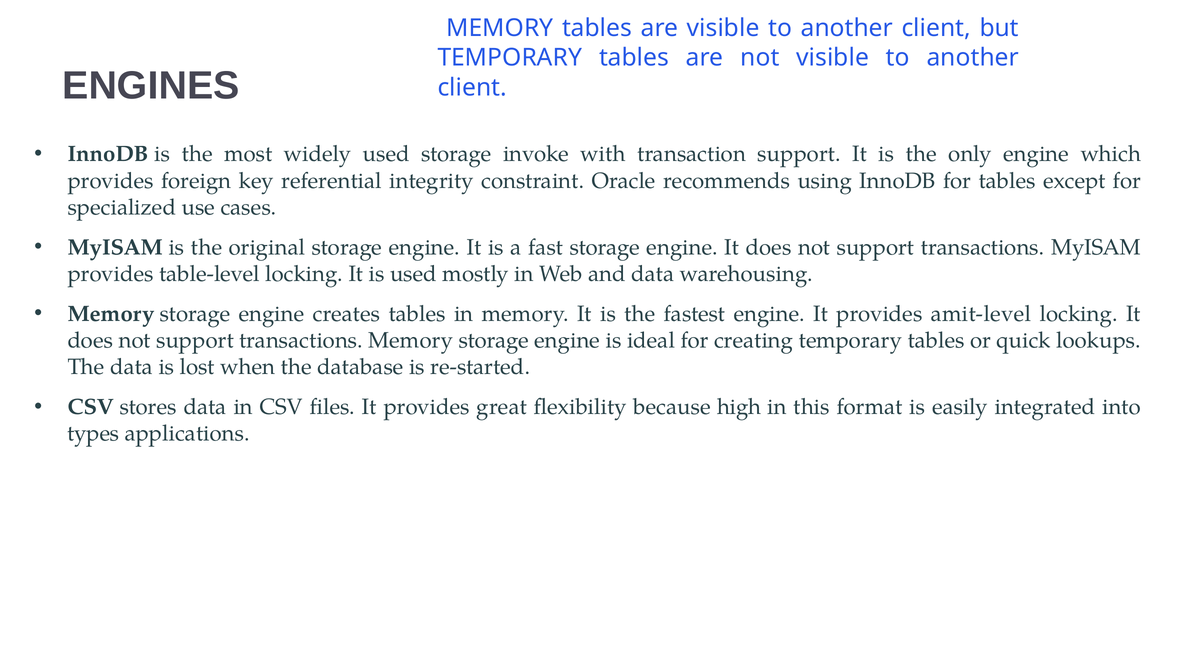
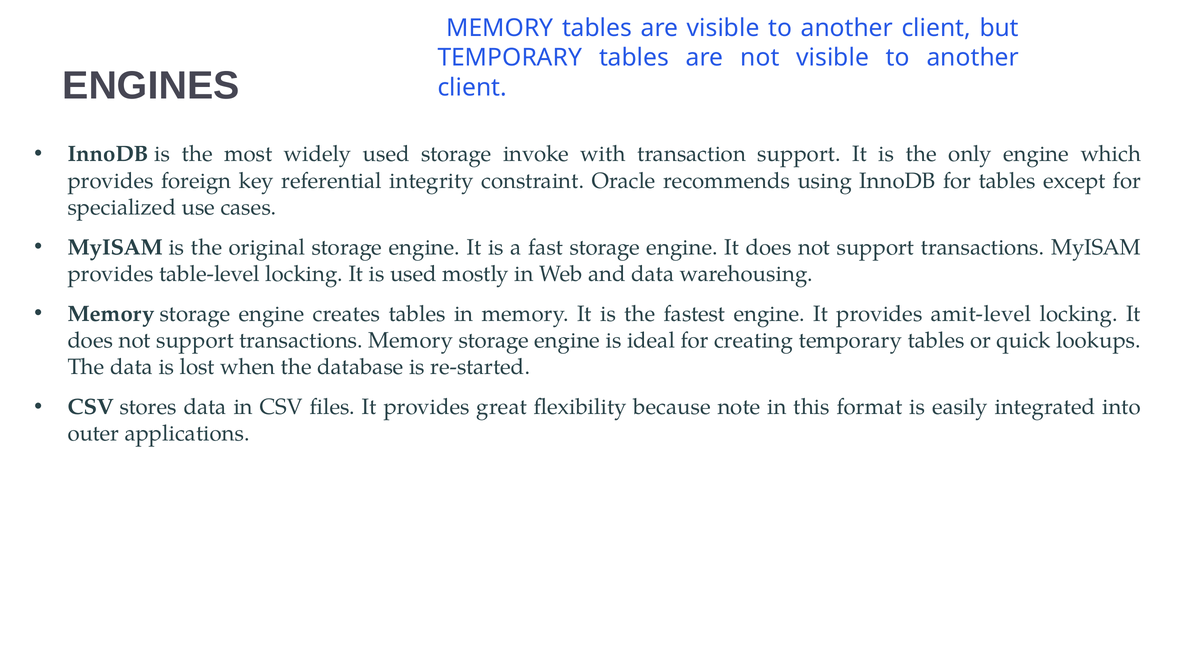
high: high -> note
types: types -> outer
